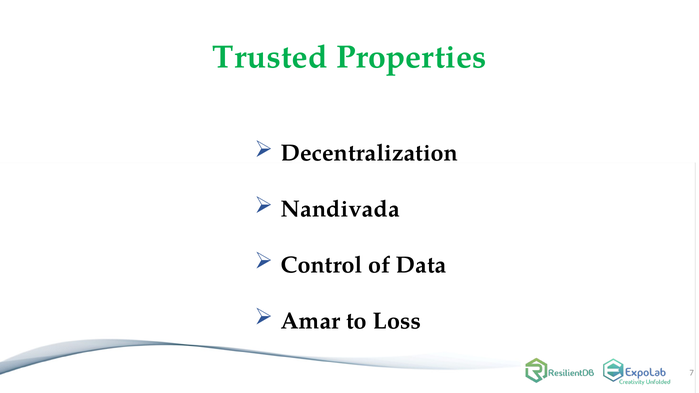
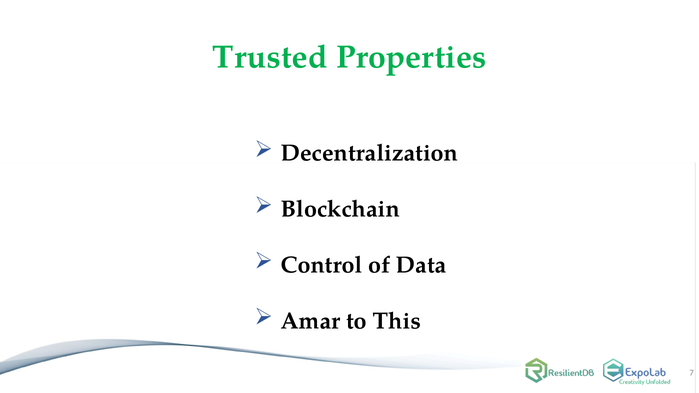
Nandivada: Nandivada -> Blockchain
Loss: Loss -> This
